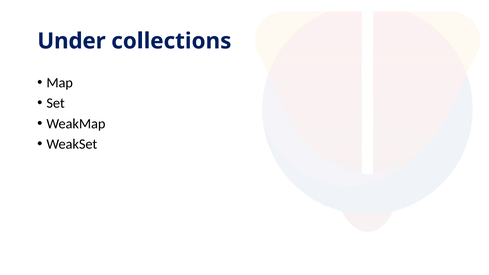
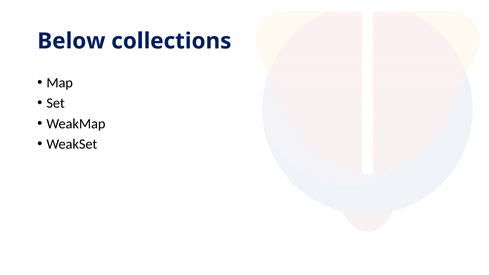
Under: Under -> Below
